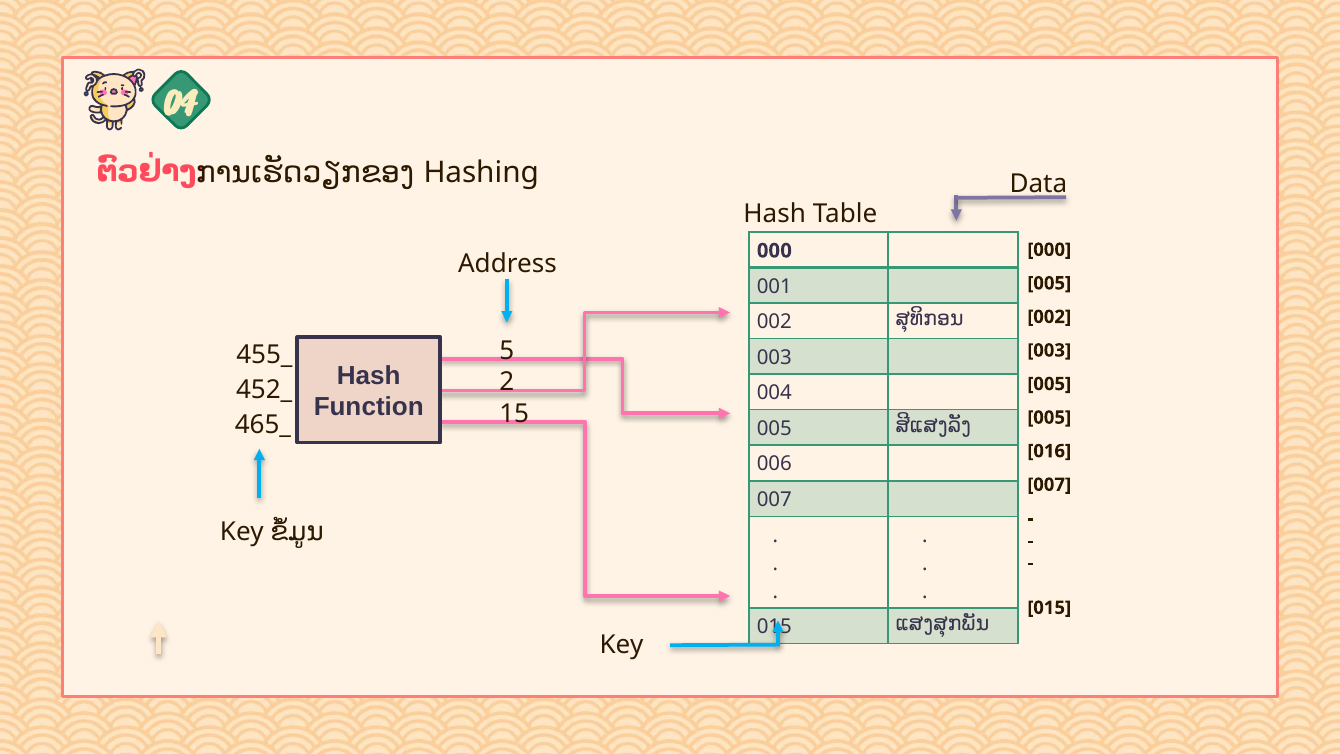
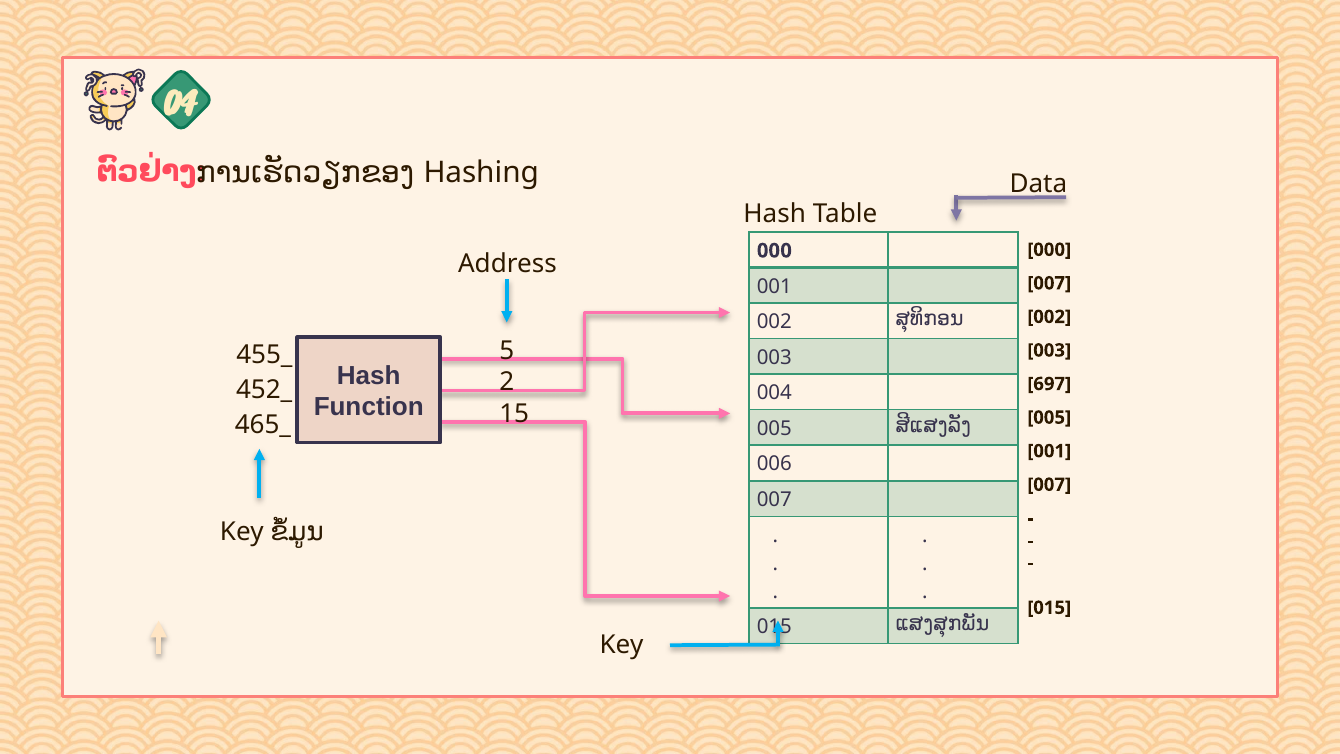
005 at (1049, 283): 005 -> 007
005 at (1049, 384): 005 -> 697
016 at (1049, 451): 016 -> 001
